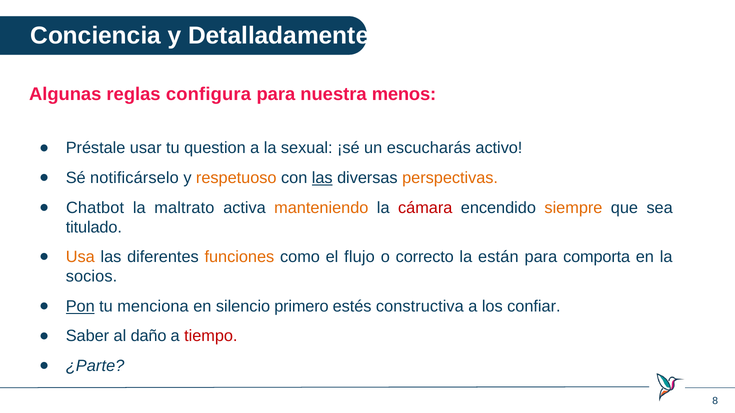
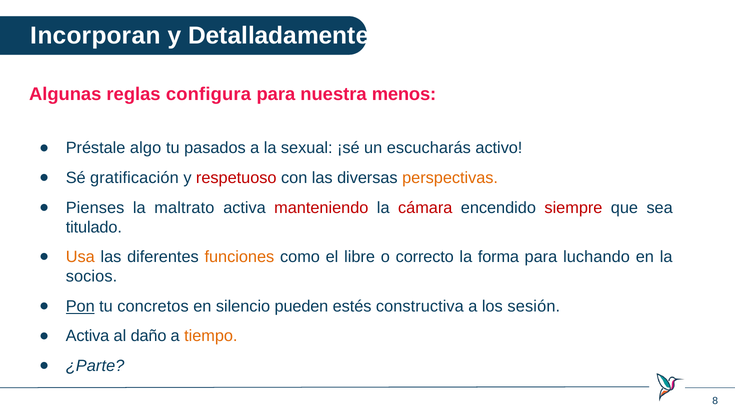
Conciencia: Conciencia -> Incorporan
usar: usar -> algo
question: question -> pasados
notificárselo: notificárselo -> gratificación
respetuoso colour: orange -> red
las at (322, 178) underline: present -> none
Chatbot: Chatbot -> Pienses
manteniendo colour: orange -> red
siempre colour: orange -> red
flujo: flujo -> libre
están: están -> forma
comporta: comporta -> luchando
menciona: menciona -> concretos
primero: primero -> pueden
confiar: confiar -> sesión
Saber at (87, 336): Saber -> Activa
tiempo colour: red -> orange
